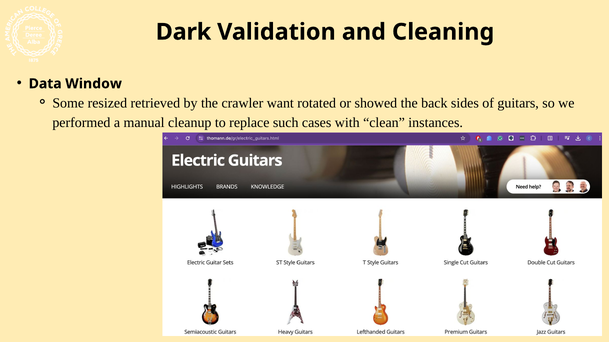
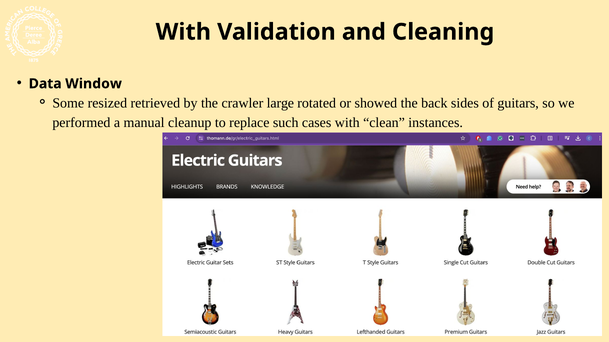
Dark at (183, 32): Dark -> With
want: want -> large
